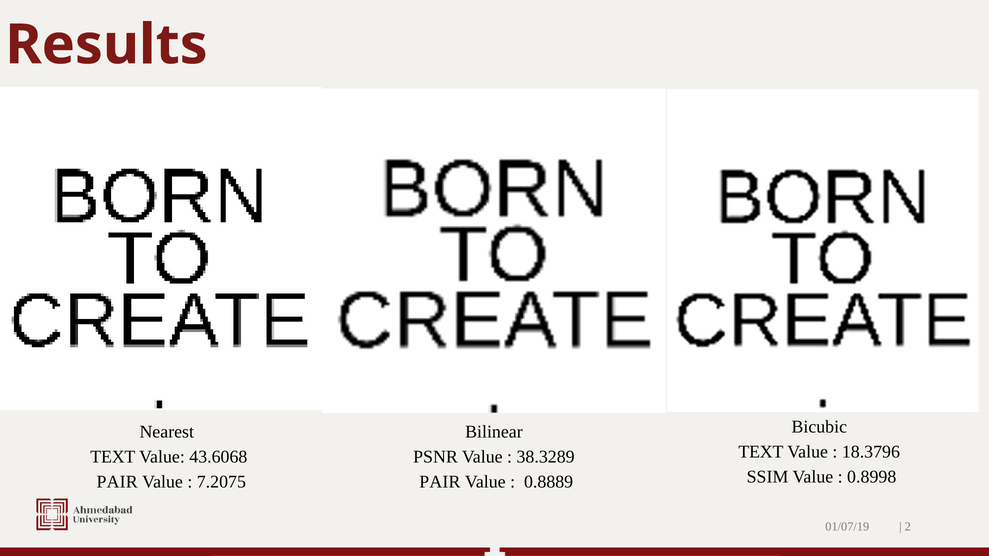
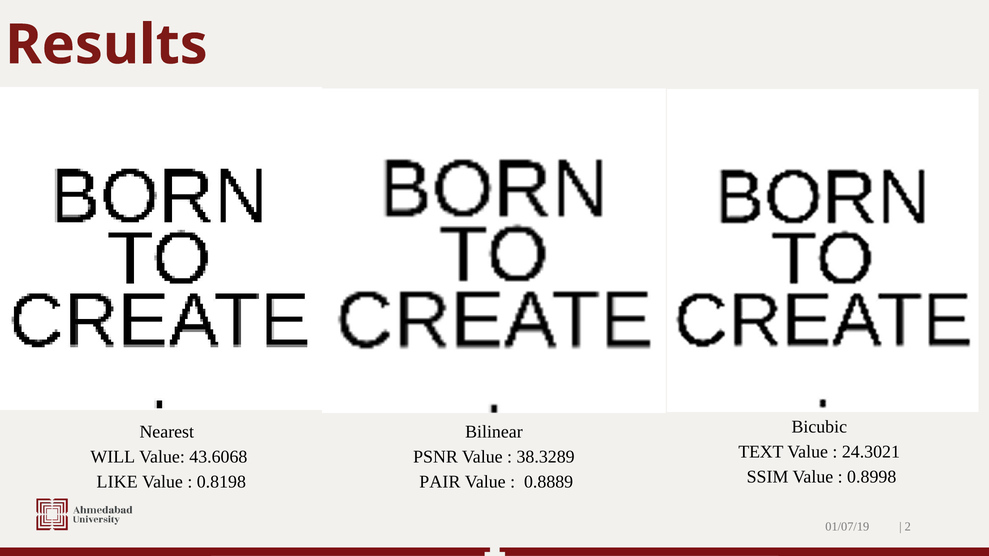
18.3796: 18.3796 -> 24.3021
TEXT at (113, 457): TEXT -> WILL
PAIR at (117, 482): PAIR -> LIKE
7.2075: 7.2075 -> 0.8198
